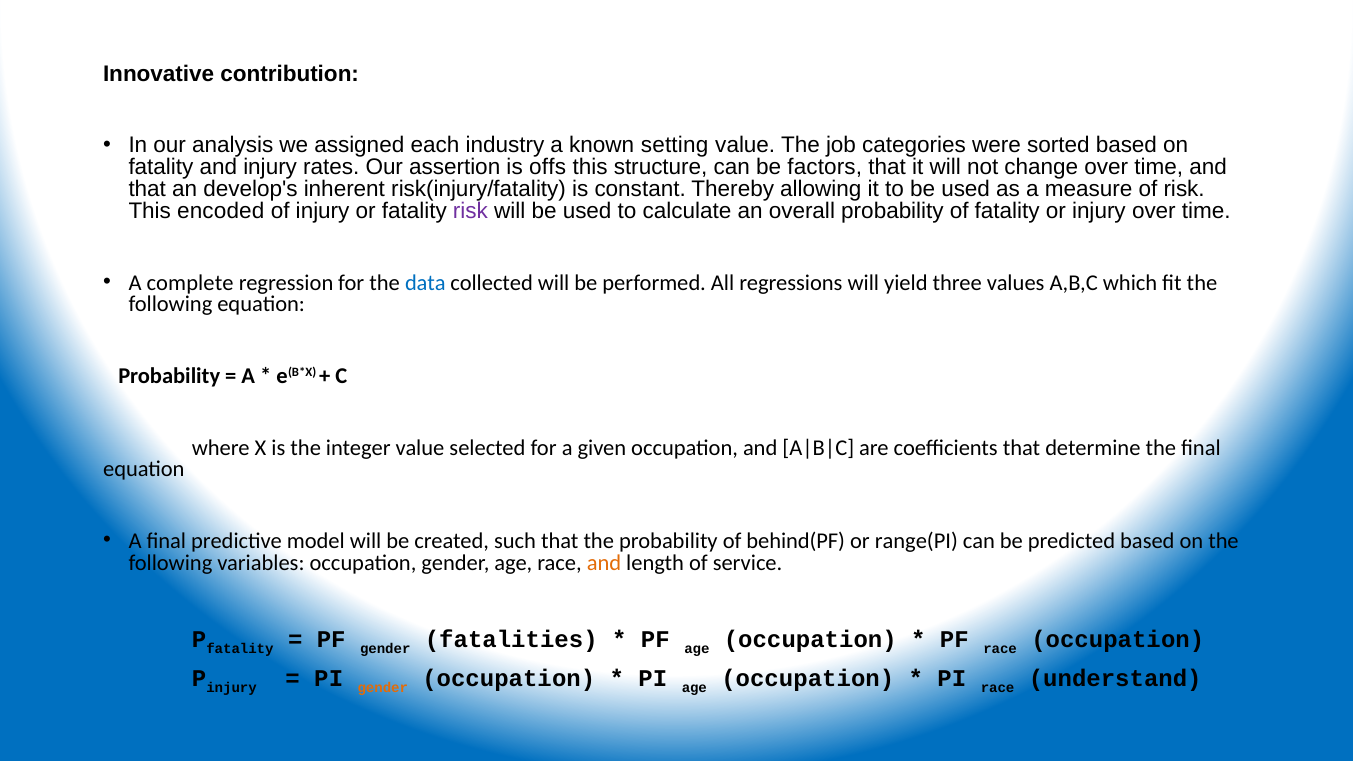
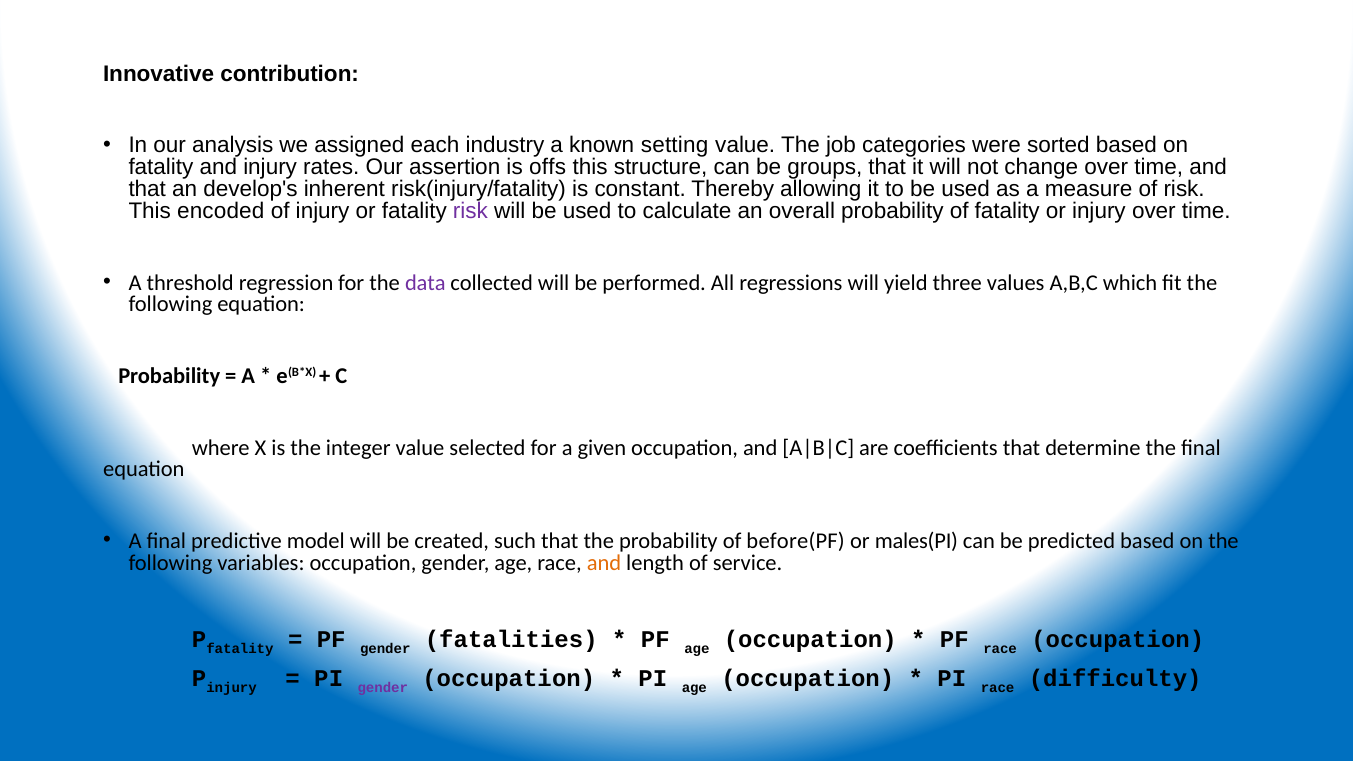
factors: factors -> groups
complete: complete -> threshold
data colour: blue -> purple
behind(PF: behind(PF -> before(PF
range(PI: range(PI -> males(PI
gender at (383, 688) colour: orange -> purple
understand: understand -> difficulty
